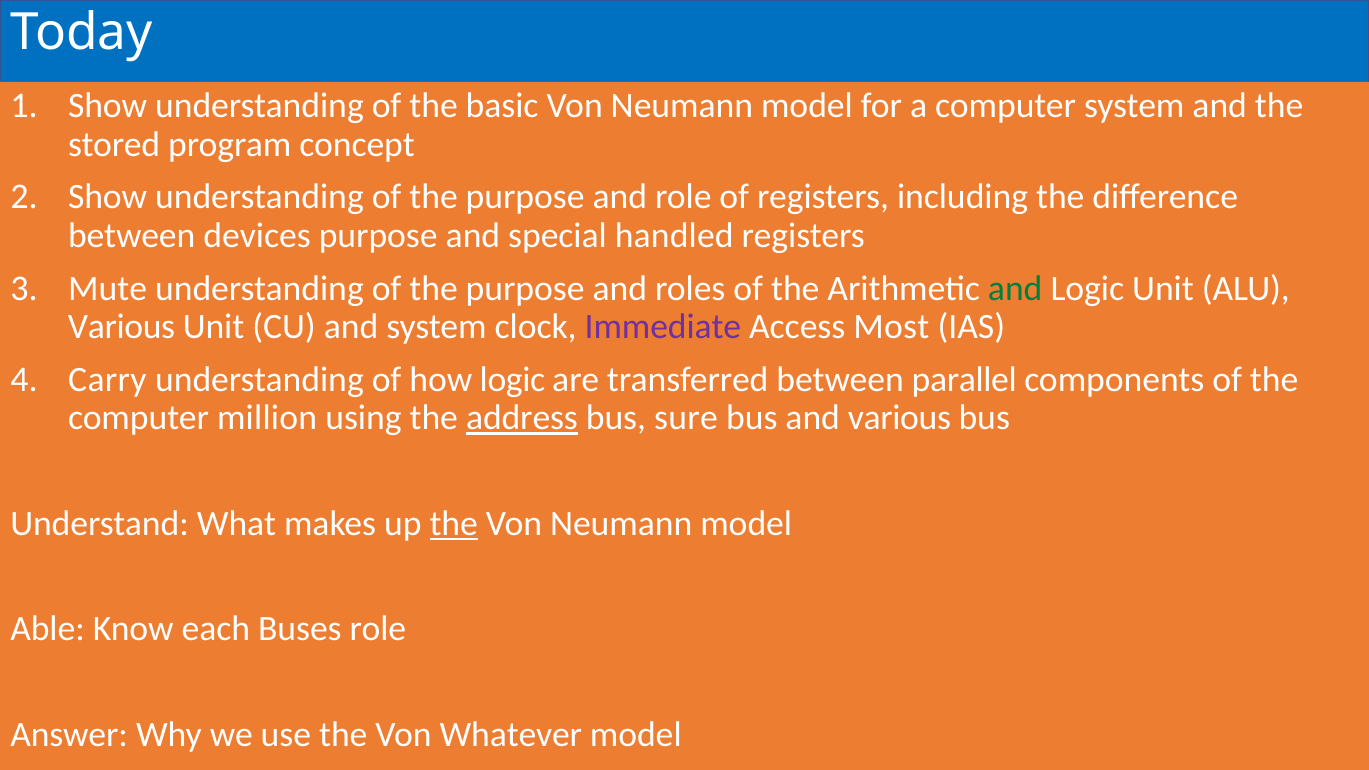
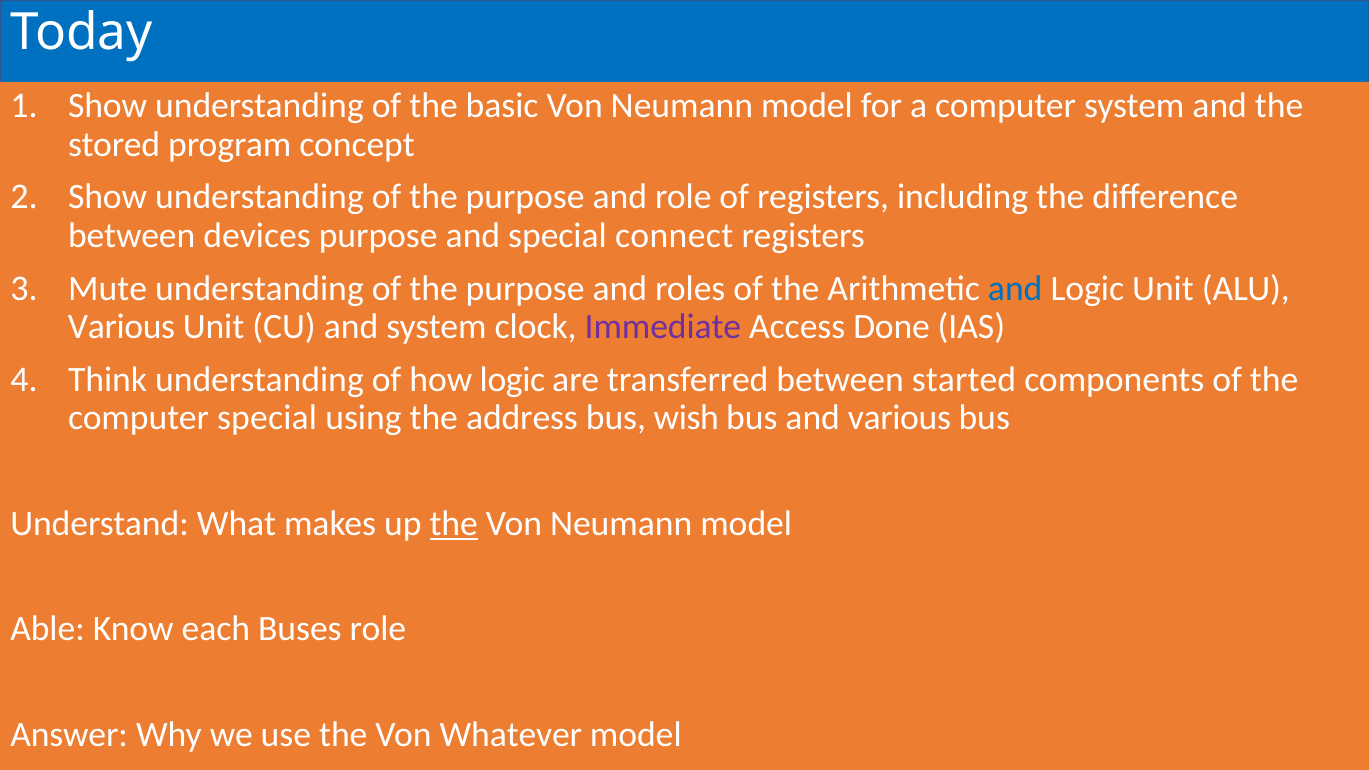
handled: handled -> connect
and at (1015, 288) colour: green -> blue
Most: Most -> Done
Carry: Carry -> Think
parallel: parallel -> started
computer million: million -> special
address underline: present -> none
sure: sure -> wish
